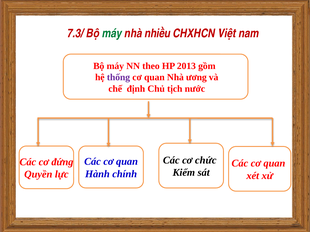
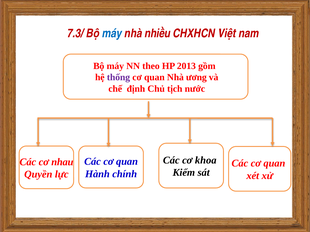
máy at (112, 34) colour: green -> blue
chức: chức -> khoa
đứng: đứng -> nhau
